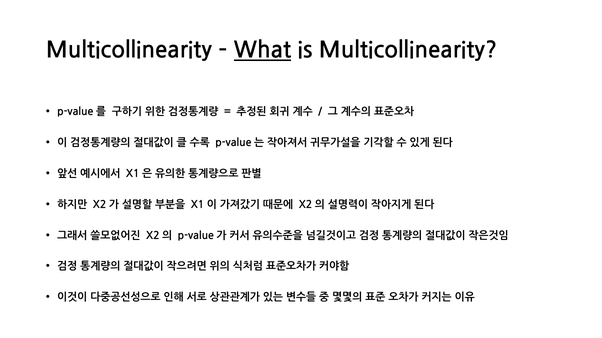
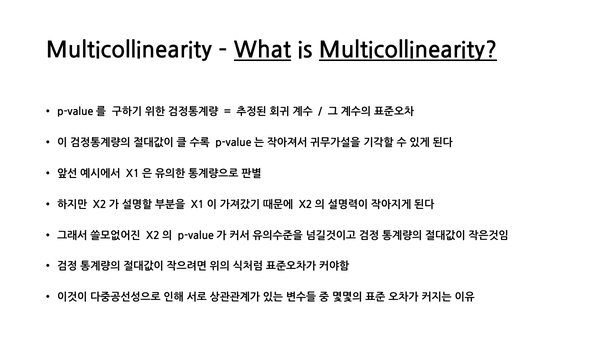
Multicollinearity at (408, 51) underline: none -> present
